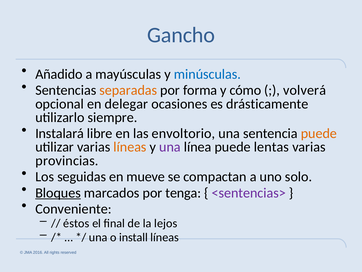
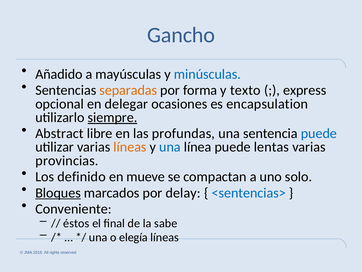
cómo: cómo -> texto
volverá: volverá -> express
drásticamente: drásticamente -> encapsulation
siempre underline: none -> present
Instalará: Instalará -> Abstract
envoltorio: envoltorio -> profundas
puede at (319, 133) colour: orange -> blue
una at (170, 147) colour: purple -> blue
seguidas: seguidas -> definido
tenga: tenga -> delay
<sentencias> colour: purple -> blue
lejos: lejos -> sabe
install: install -> elegía
